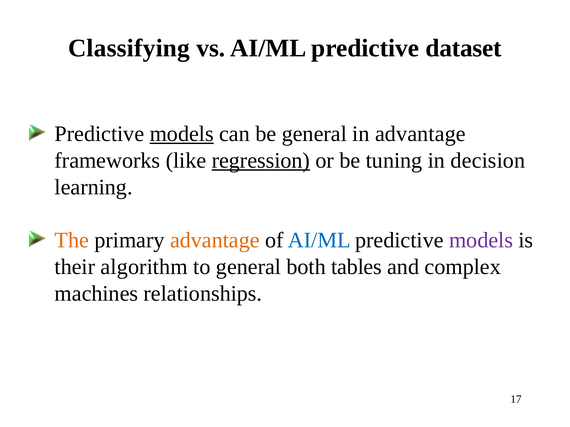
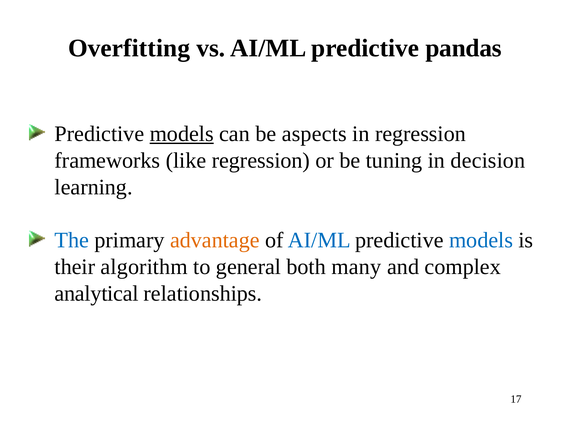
Classifying: Classifying -> Overfitting
dataset: dataset -> pandas
be general: general -> aspects
in advantage: advantage -> regression
regression at (261, 161) underline: present -> none
The colour: orange -> blue
models at (481, 241) colour: purple -> blue
tables: tables -> many
machines: machines -> analytical
